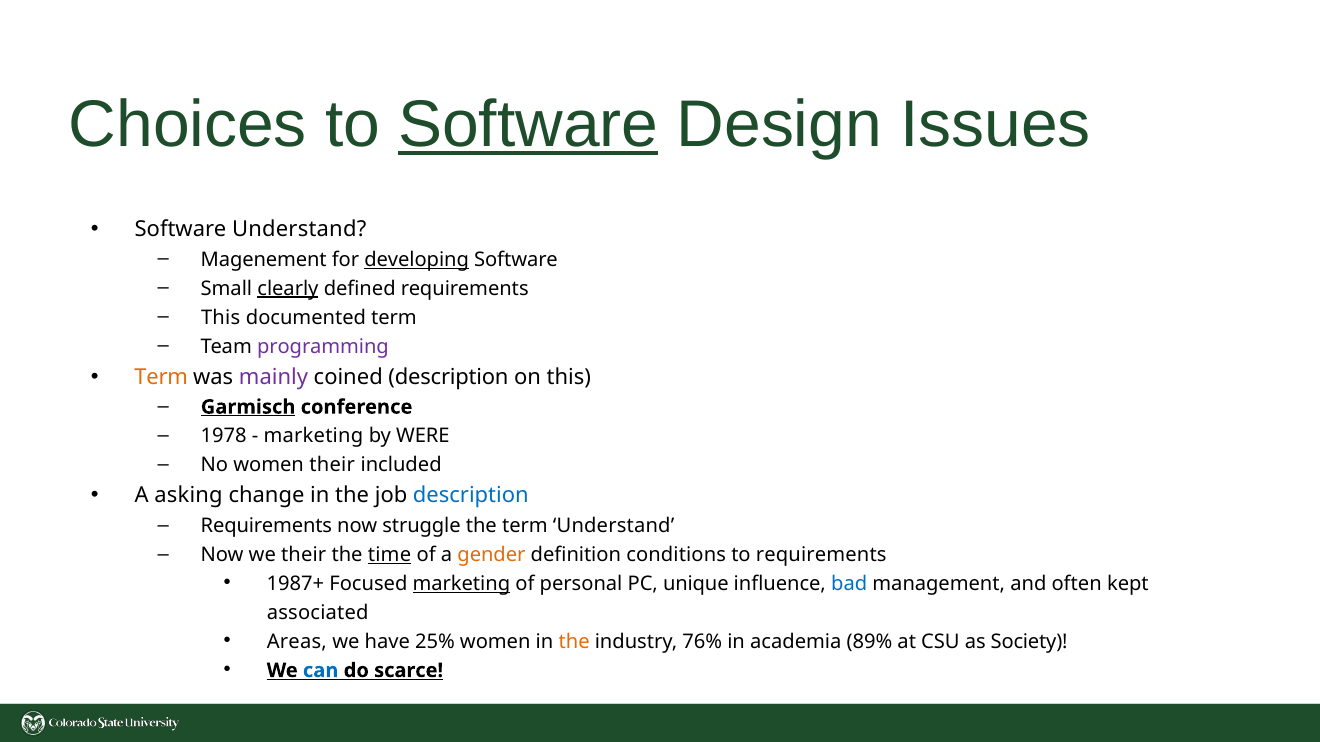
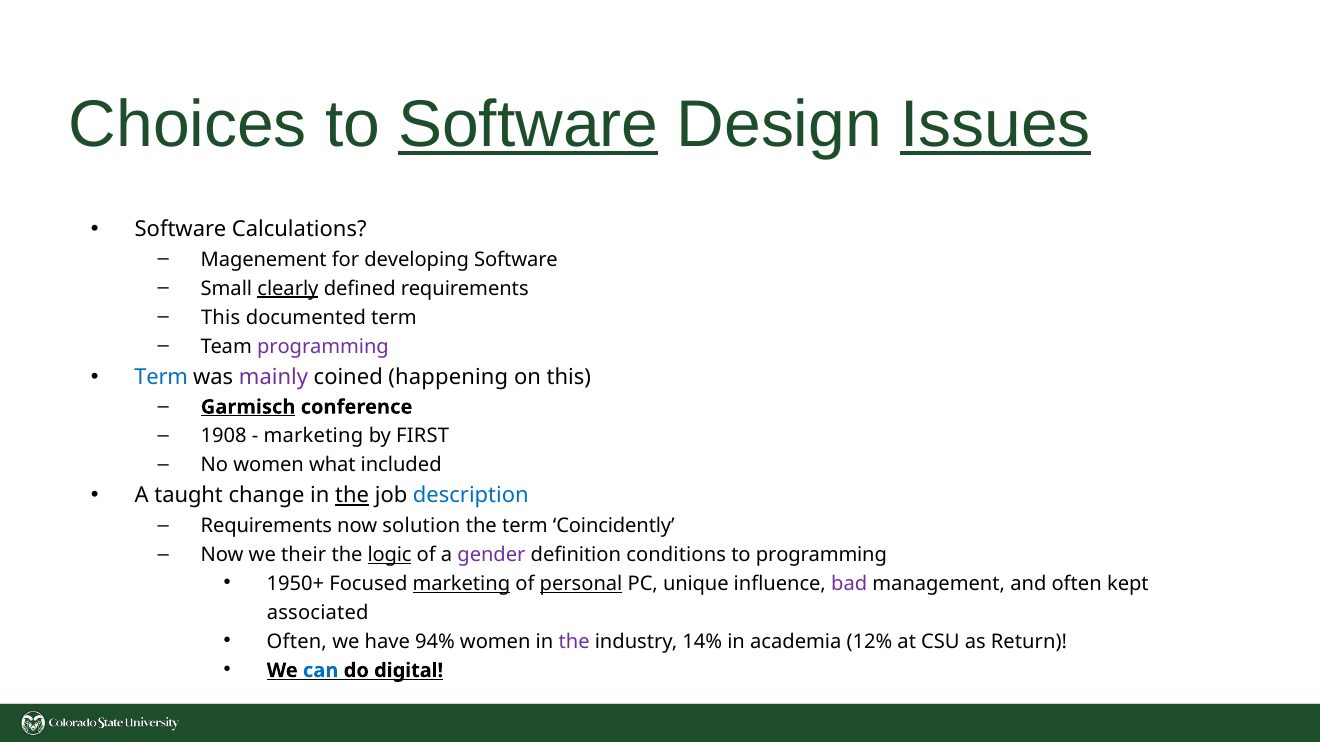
Issues underline: none -> present
Software Understand: Understand -> Calculations
developing underline: present -> none
Term at (161, 377) colour: orange -> blue
coined description: description -> happening
1978: 1978 -> 1908
WERE: WERE -> FIRST
women their: their -> what
asking: asking -> taught
the at (352, 496) underline: none -> present
struggle: struggle -> solution
term Understand: Understand -> Coincidently
time: time -> logic
gender colour: orange -> purple
to requirements: requirements -> programming
1987+: 1987+ -> 1950+
personal underline: none -> present
bad colour: blue -> purple
Areas at (297, 642): Areas -> Often
25%: 25% -> 94%
the at (574, 642) colour: orange -> purple
76%: 76% -> 14%
89%: 89% -> 12%
Society: Society -> Return
scarce: scarce -> digital
